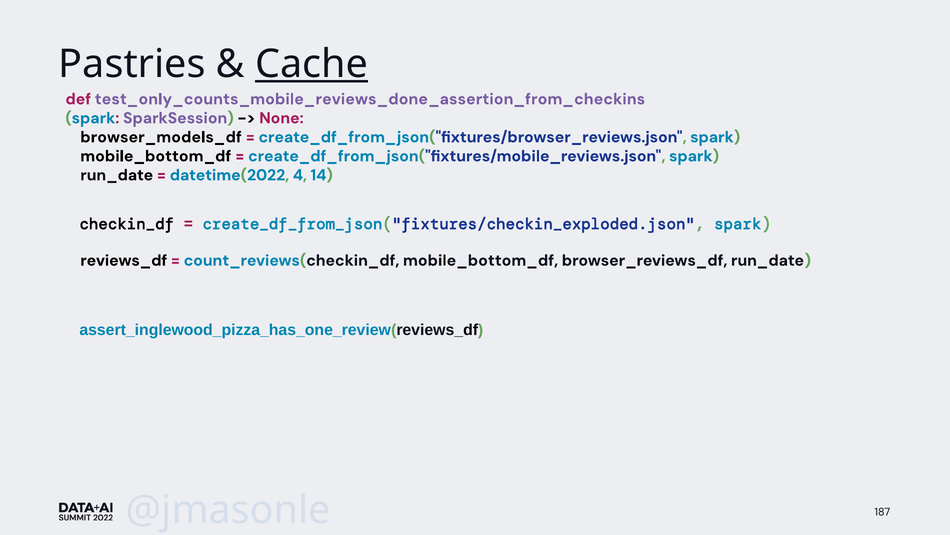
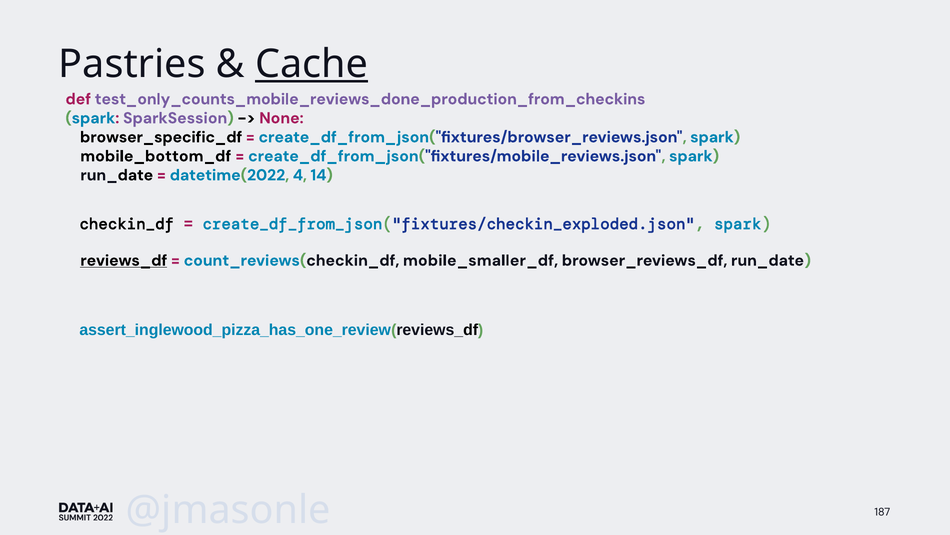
test_only_counts_mobile_reviews_done_assertion_from_checkins: test_only_counts_mobile_reviews_done_assertion_from_checkins -> test_only_counts_mobile_reviews_done_production_from_checkins
browser_models_df: browser_models_df -> browser_specific_df
reviews_df underline: none -> present
count_reviews(checkin_df mobile_bottom_df: mobile_bottom_df -> mobile_smaller_df
